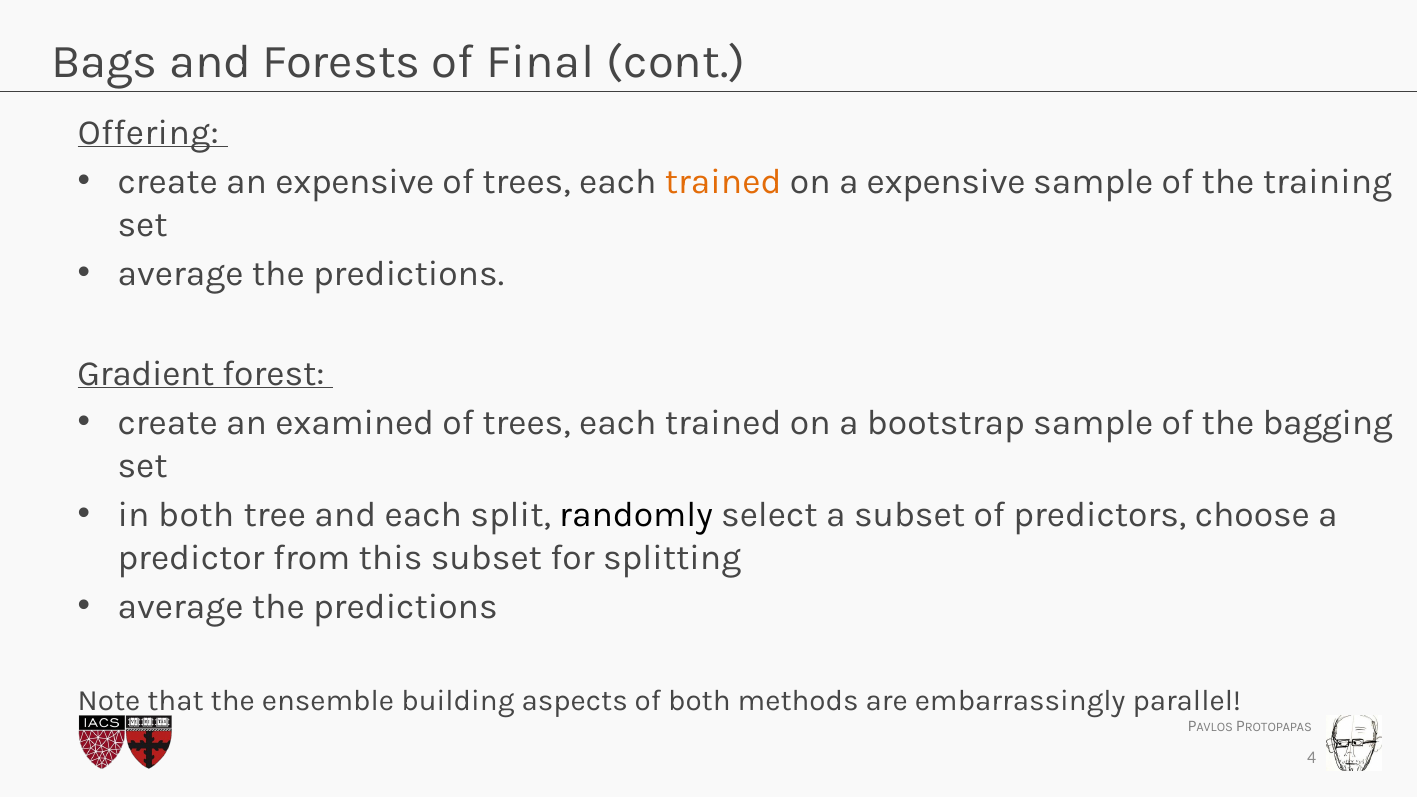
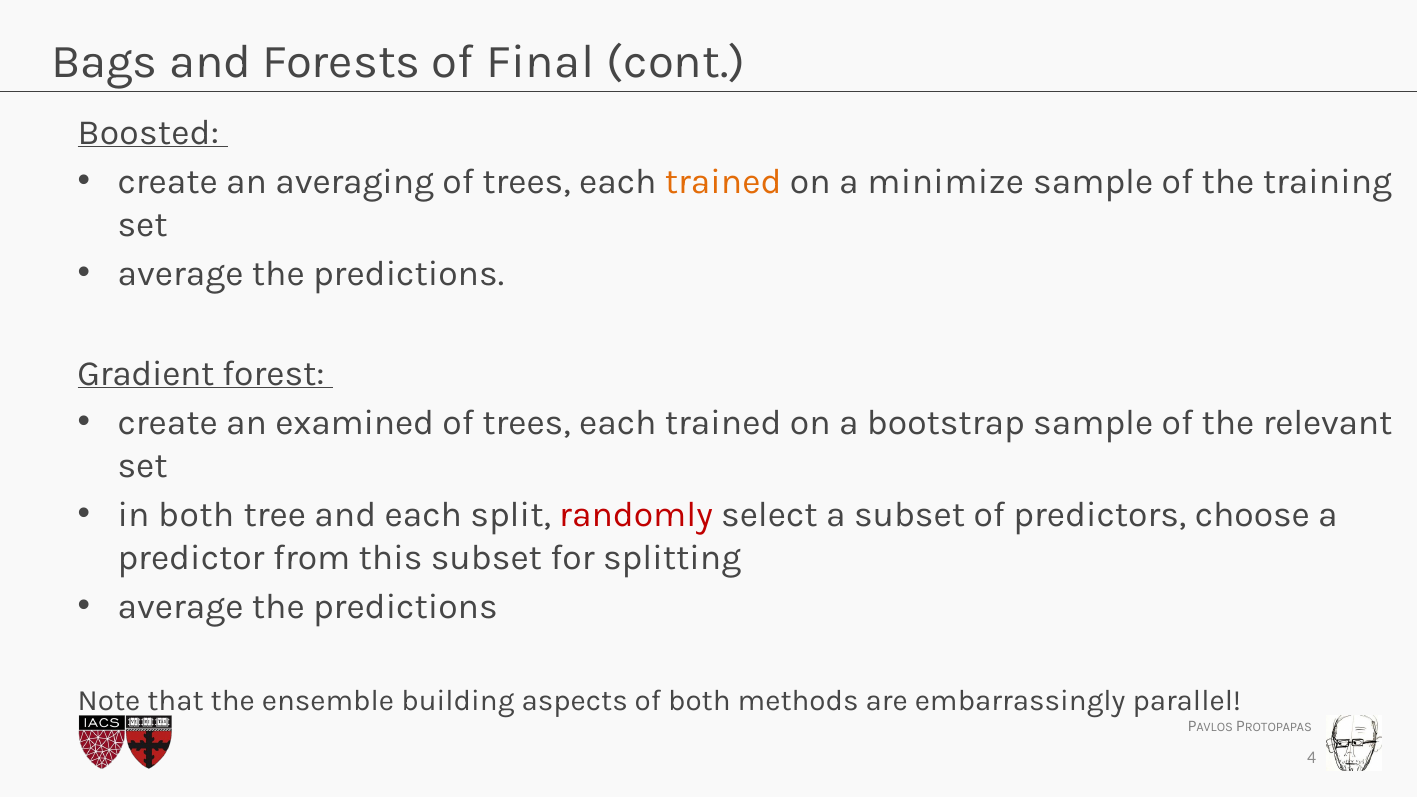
Offering: Offering -> Boosted
an expensive: expensive -> averaging
a expensive: expensive -> minimize
bagging: bagging -> relevant
randomly colour: black -> red
